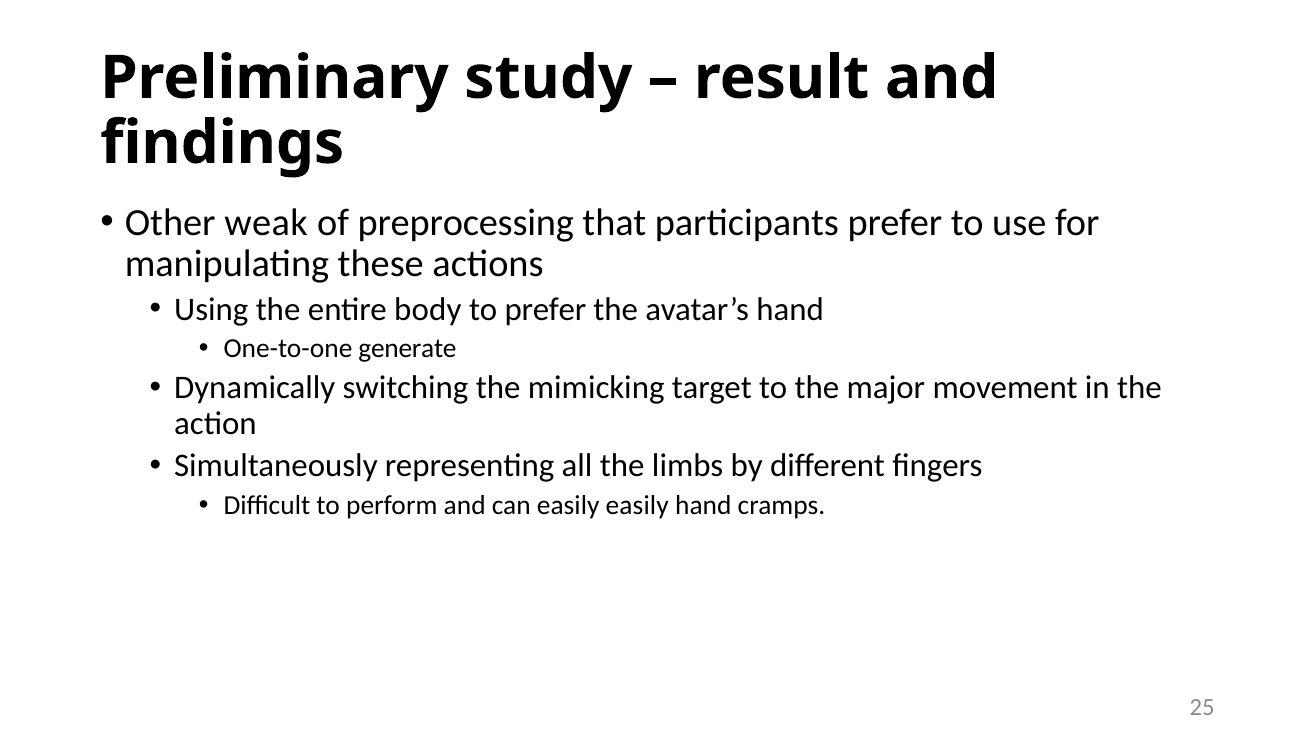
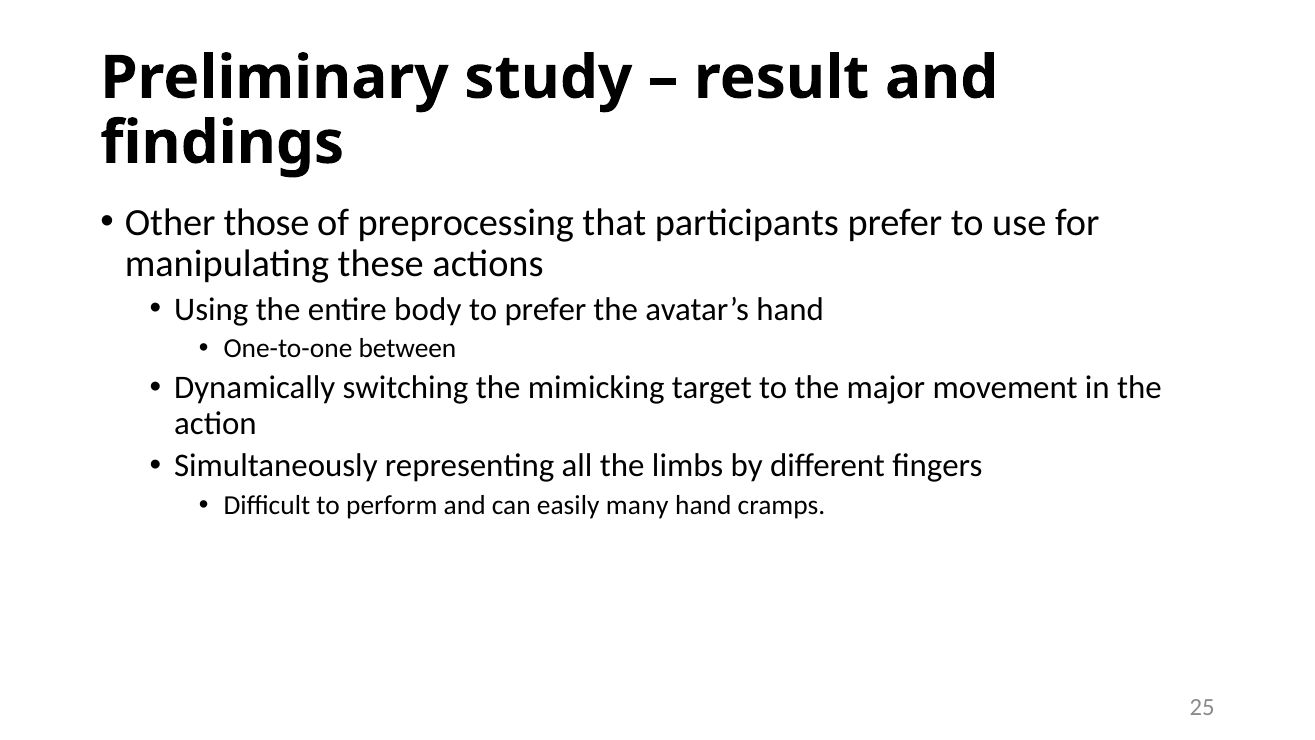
weak: weak -> those
generate: generate -> between
easily easily: easily -> many
